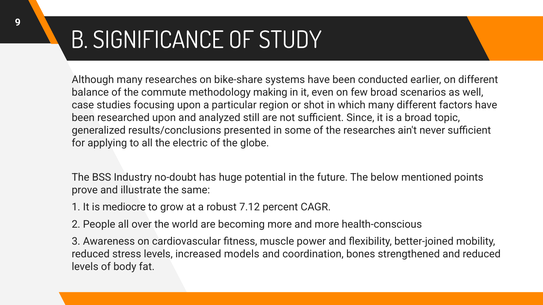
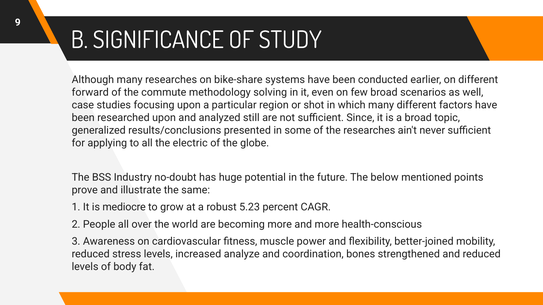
balance: balance -> forward
making: making -> solving
7.12: 7.12 -> 5.23
models: models -> analyze
